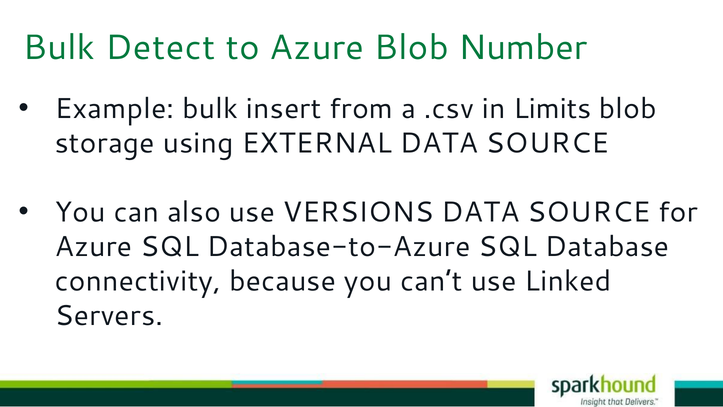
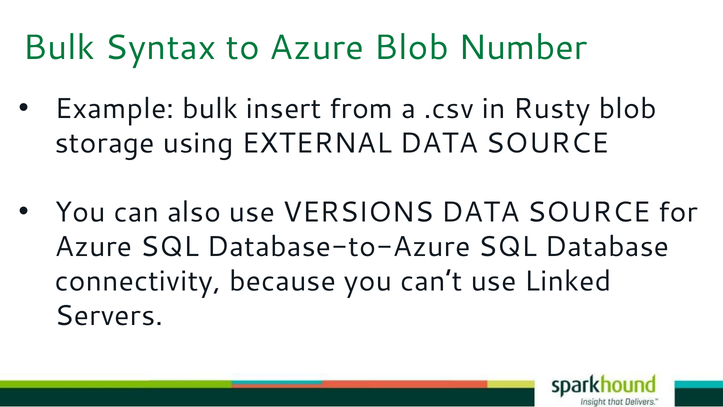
Detect: Detect -> Syntax
Limits: Limits -> Rusty
